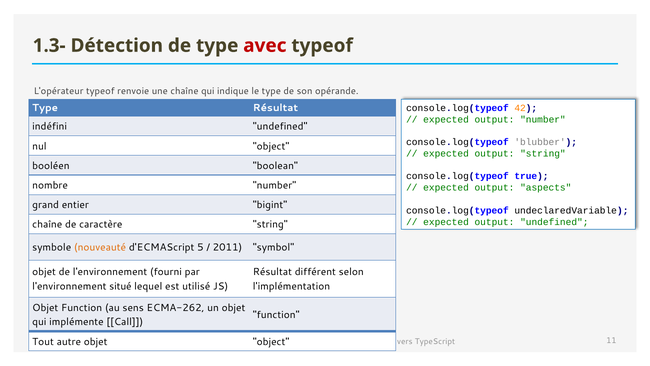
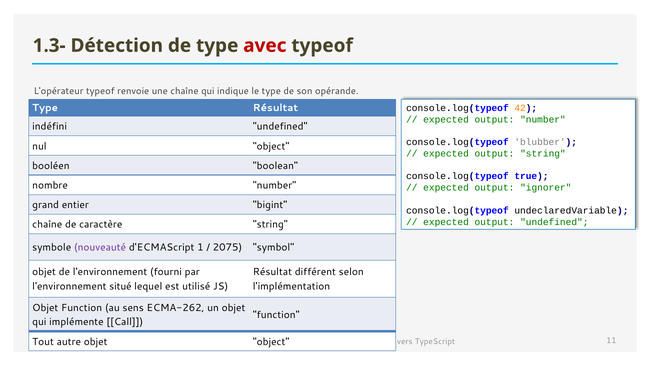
aspects: aspects -> ignorer
nouveauté colour: orange -> purple
5: 5 -> 1
2011: 2011 -> 2075
